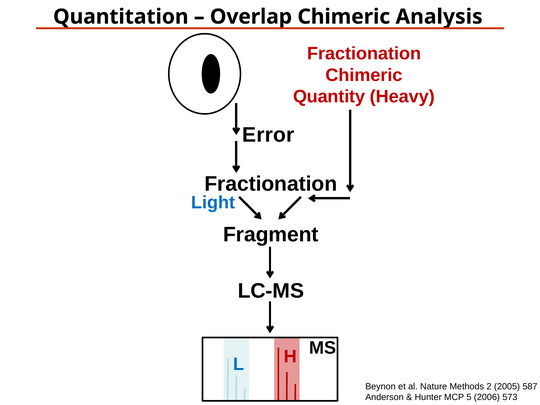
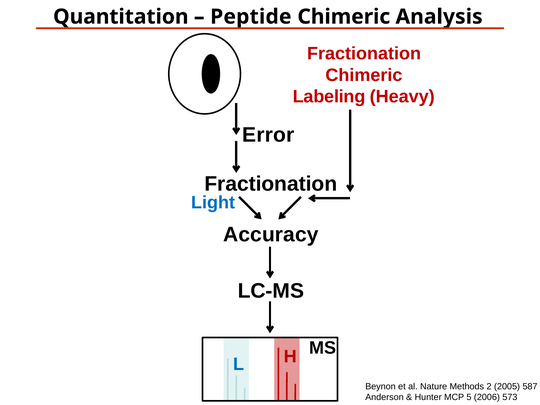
Overlap: Overlap -> Peptide
Quantity: Quantity -> Labeling
Fragment: Fragment -> Accuracy
